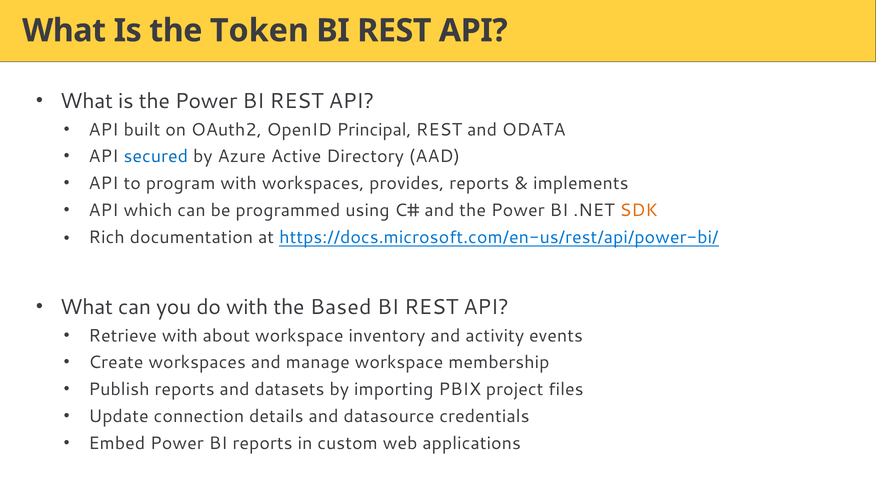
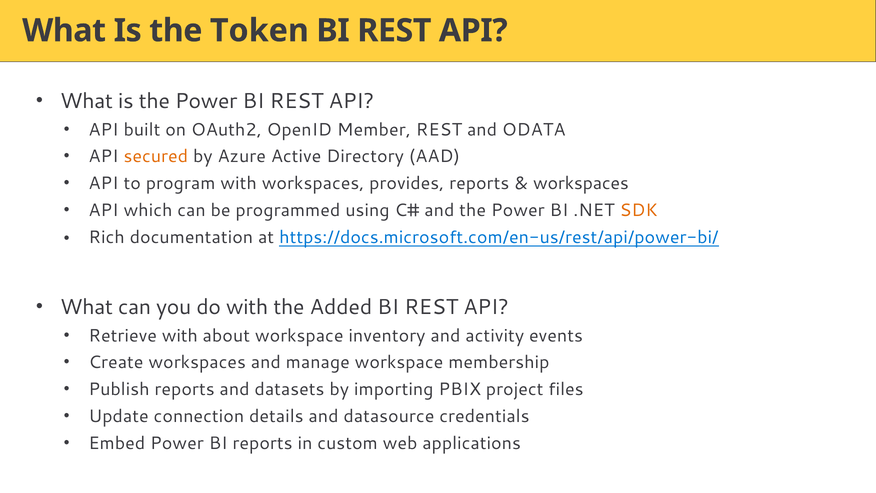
Principal: Principal -> Member
secured colour: blue -> orange
implements at (581, 183): implements -> workspaces
Based: Based -> Added
